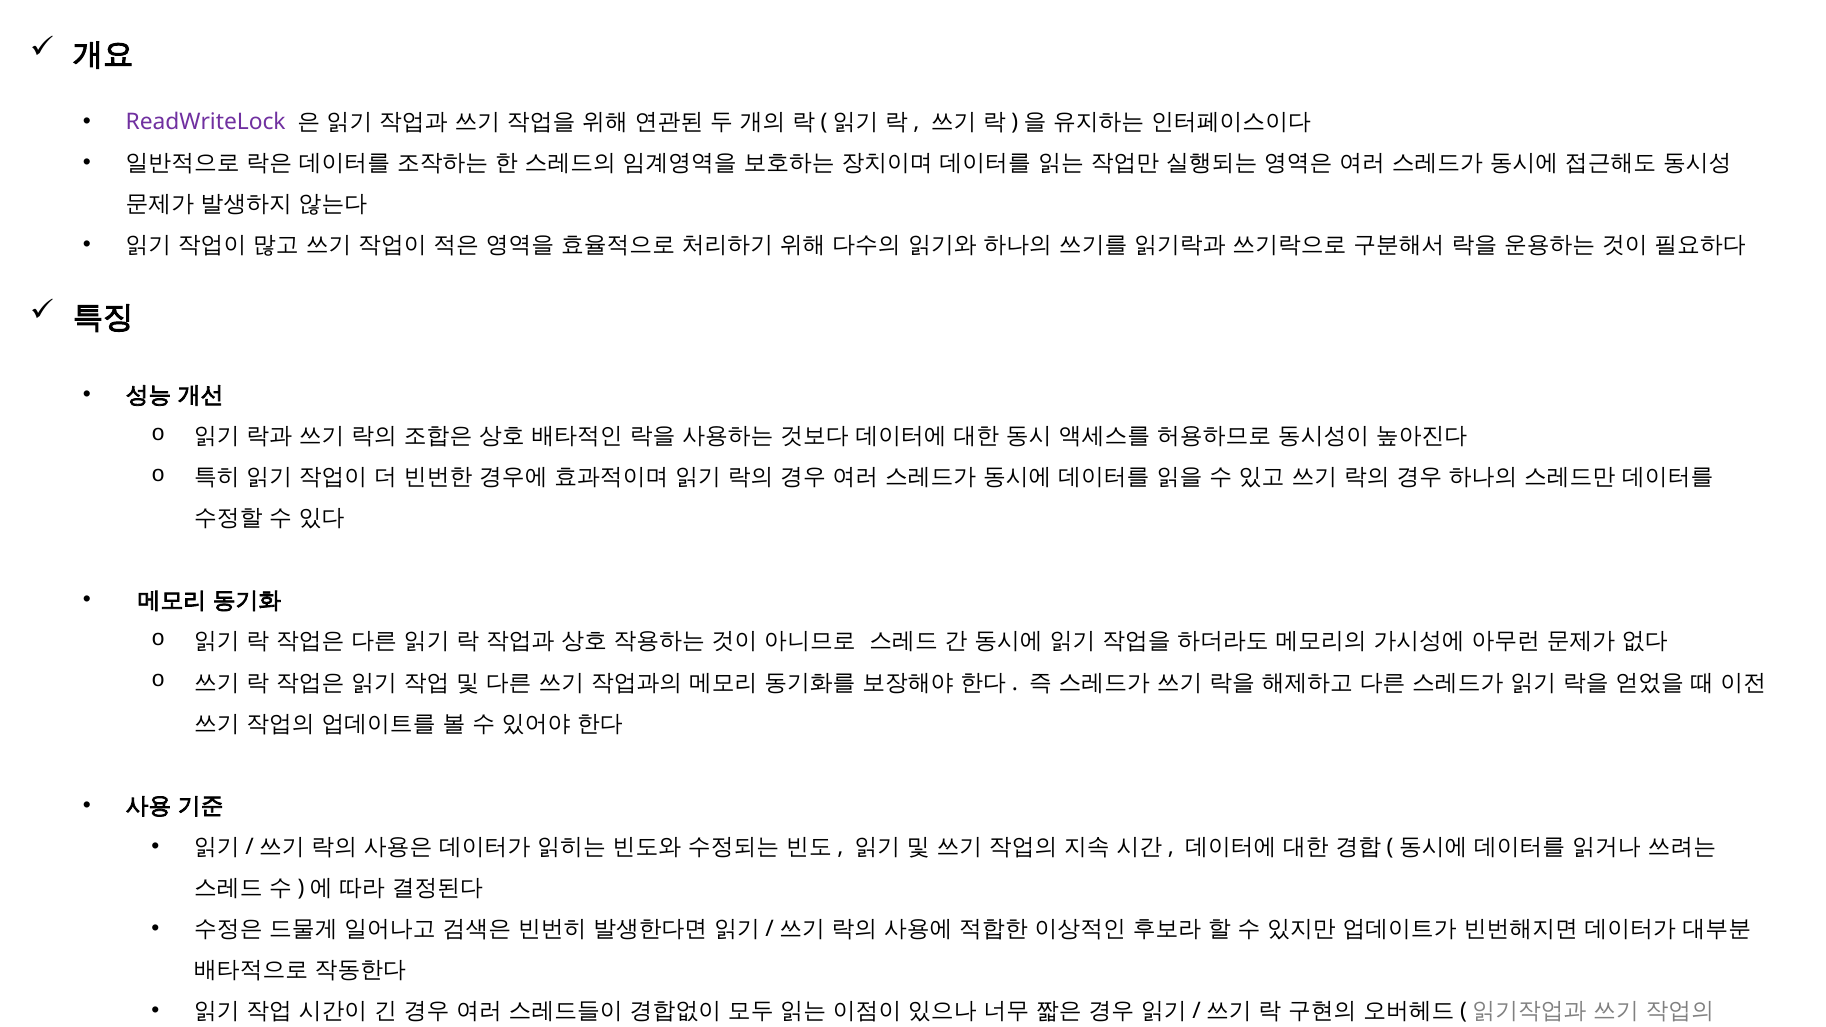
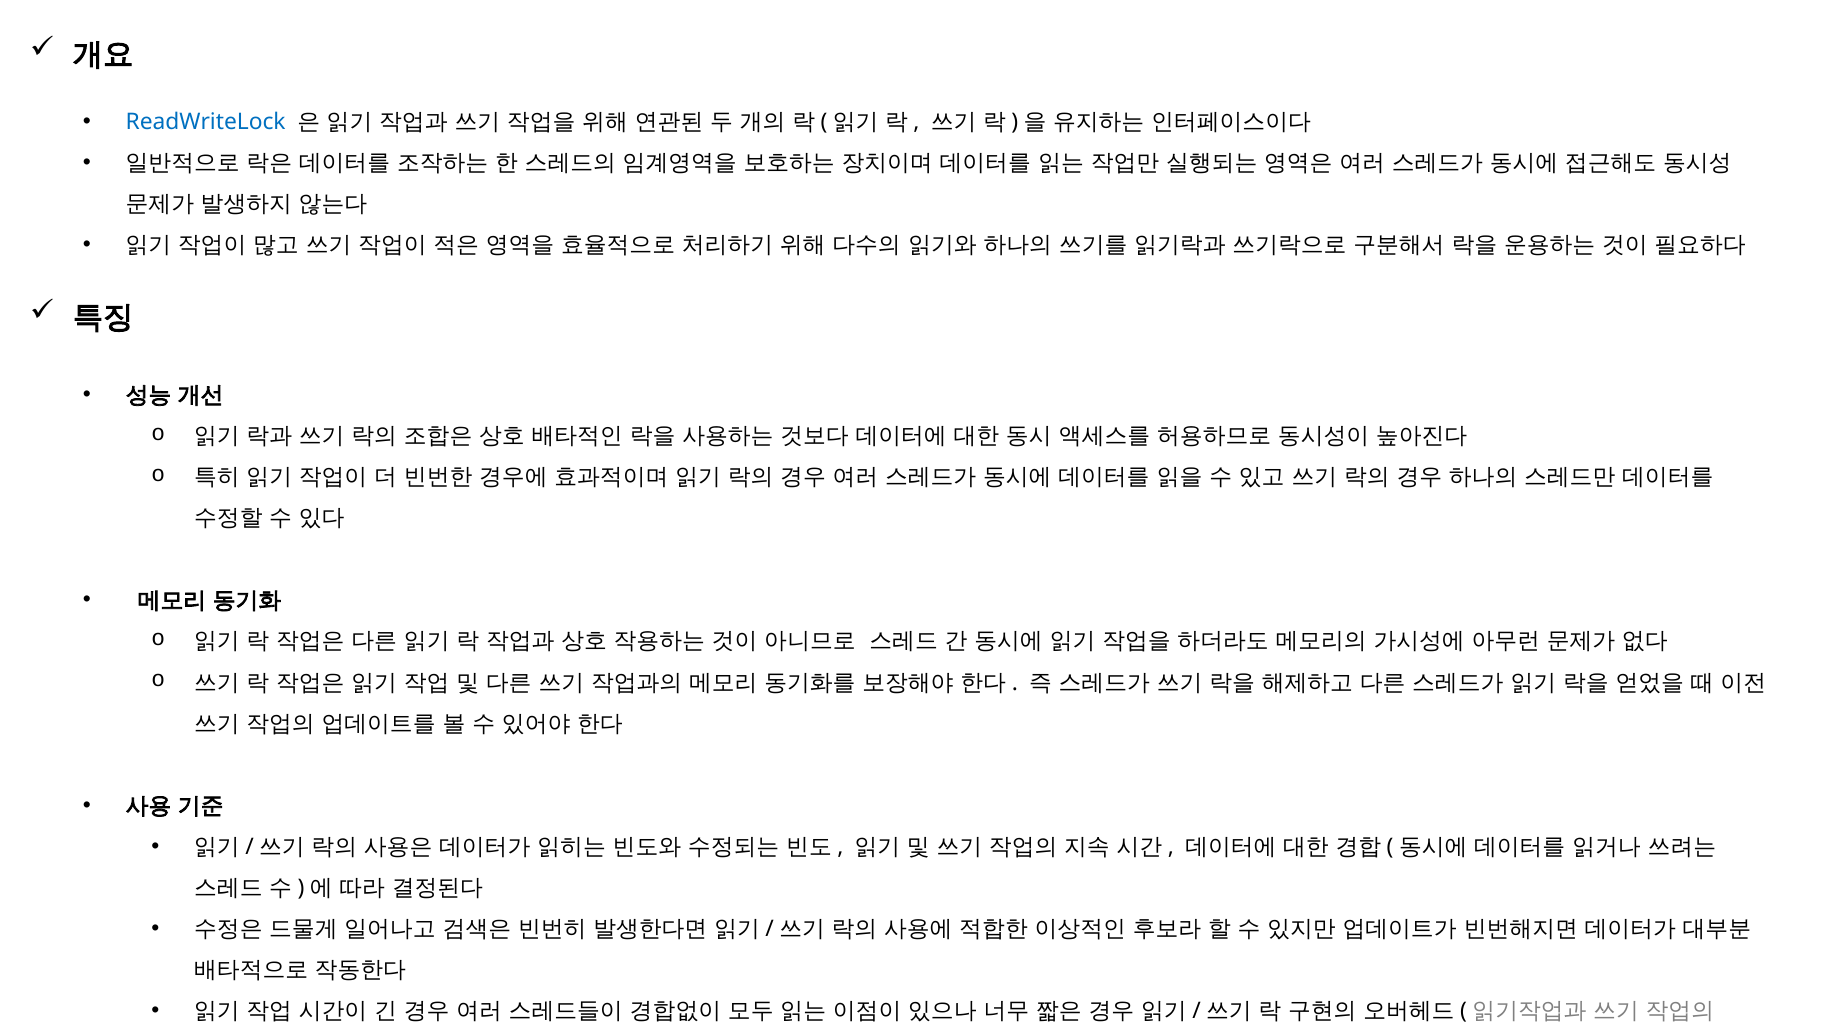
ReadWriteLock colour: purple -> blue
